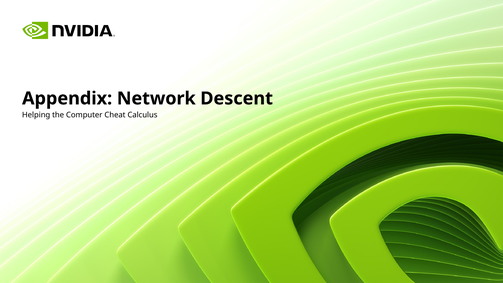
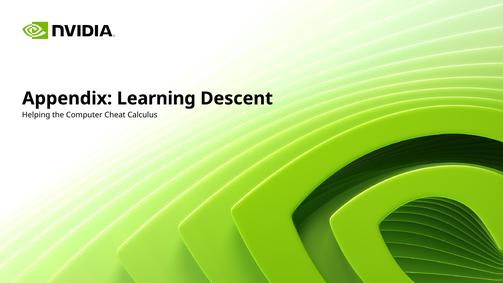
Network: Network -> Learning
